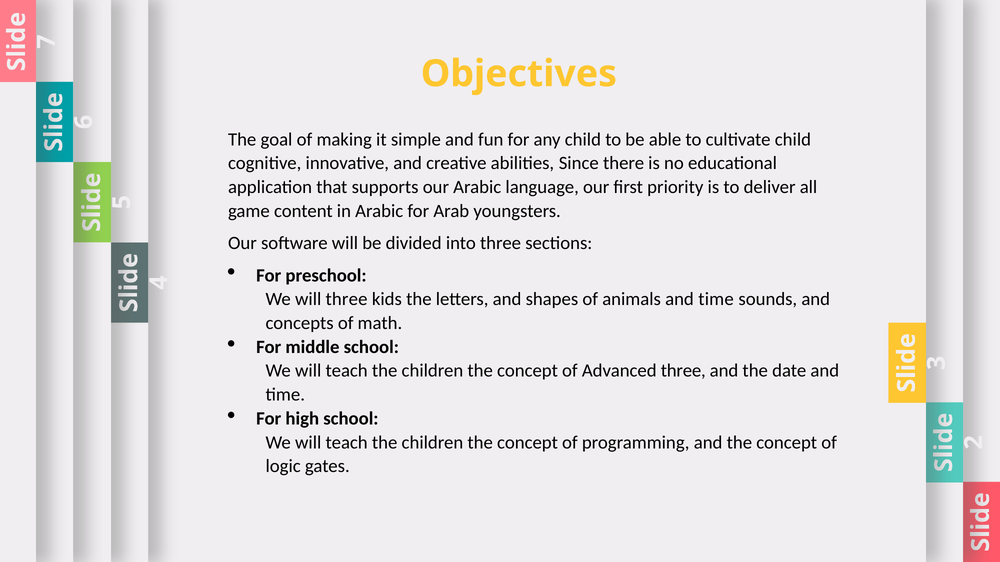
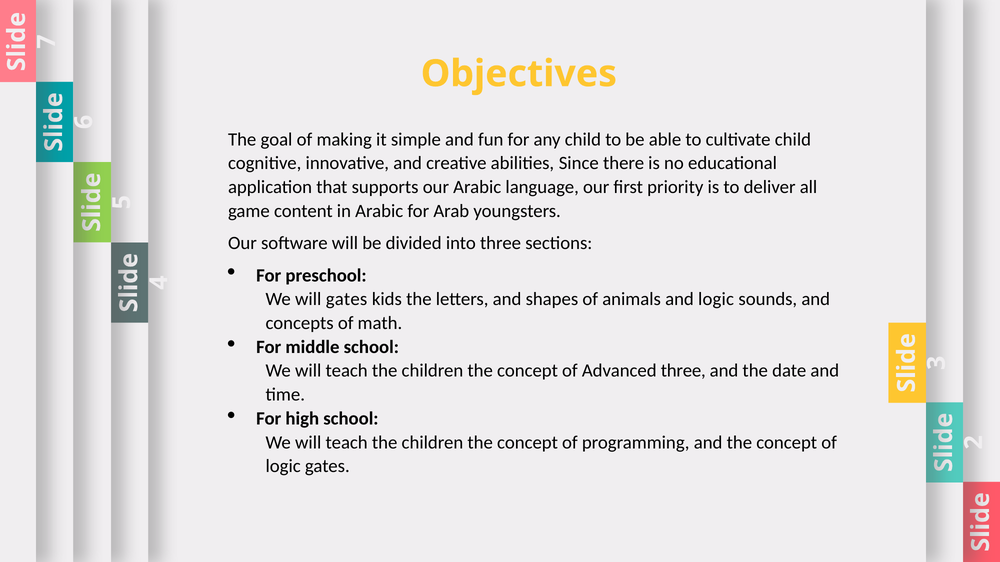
will three: three -> gates
animals and time: time -> logic
